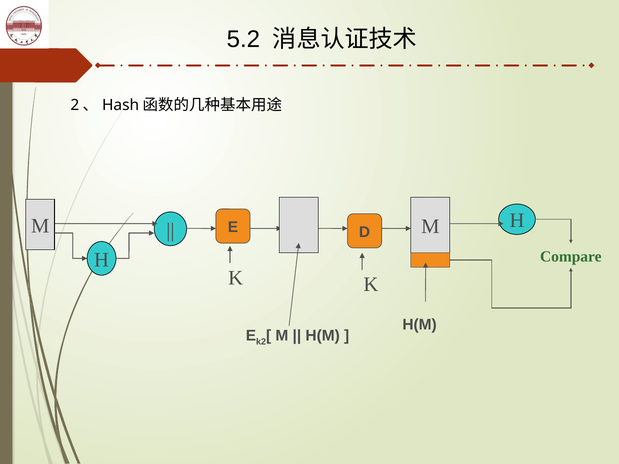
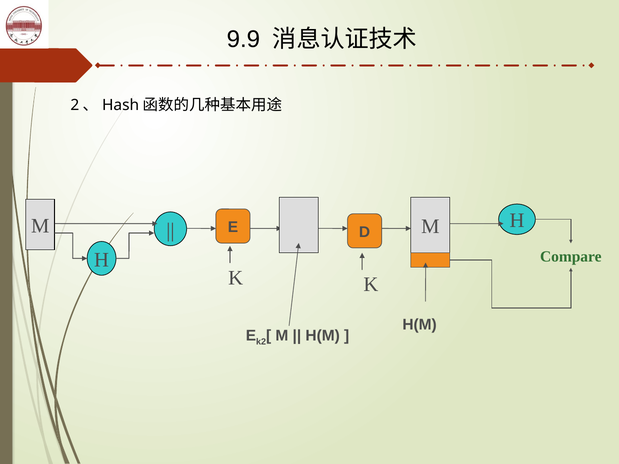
5.2: 5.2 -> 9.9
